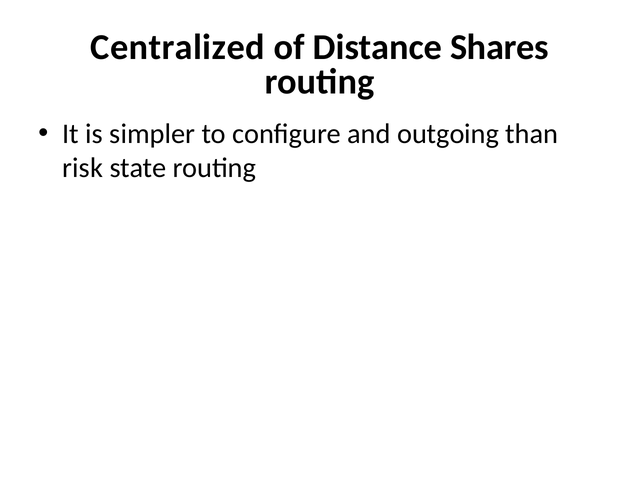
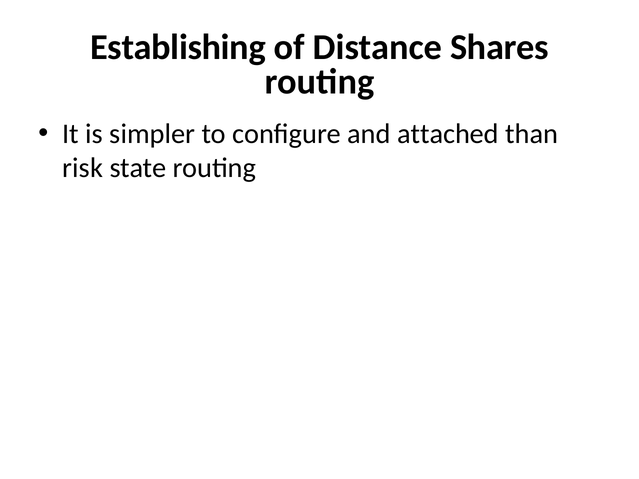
Centralized: Centralized -> Establishing
outgoing: outgoing -> attached
